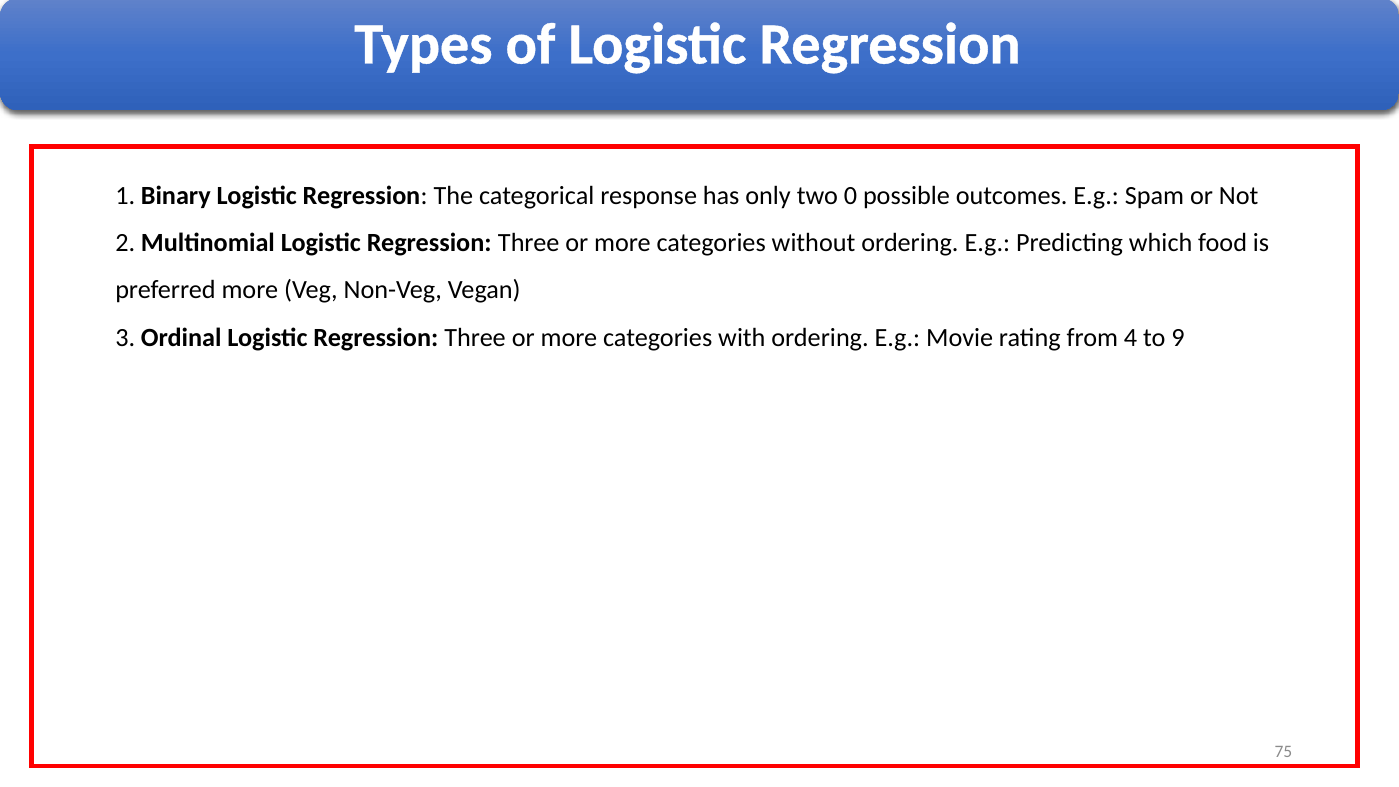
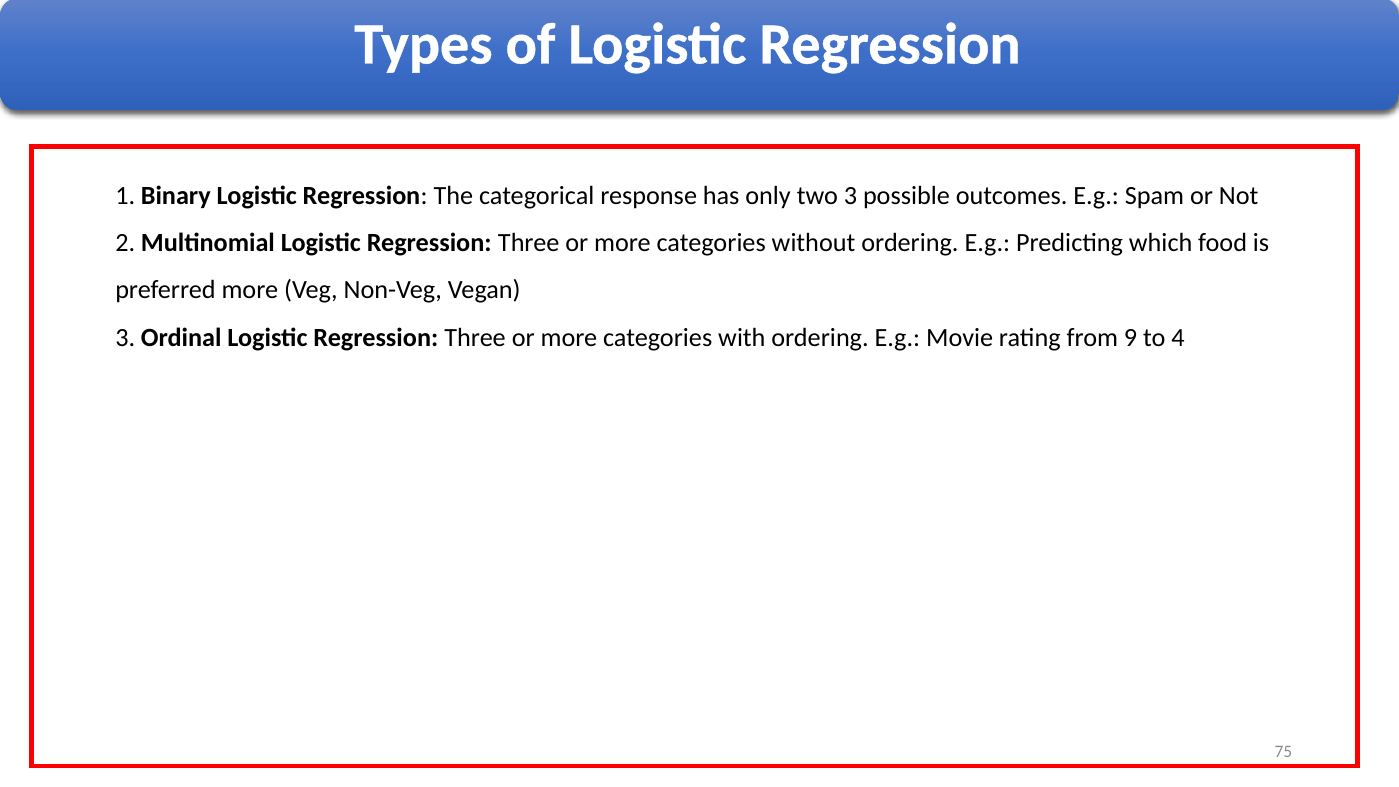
two 0: 0 -> 3
4: 4 -> 9
9: 9 -> 4
